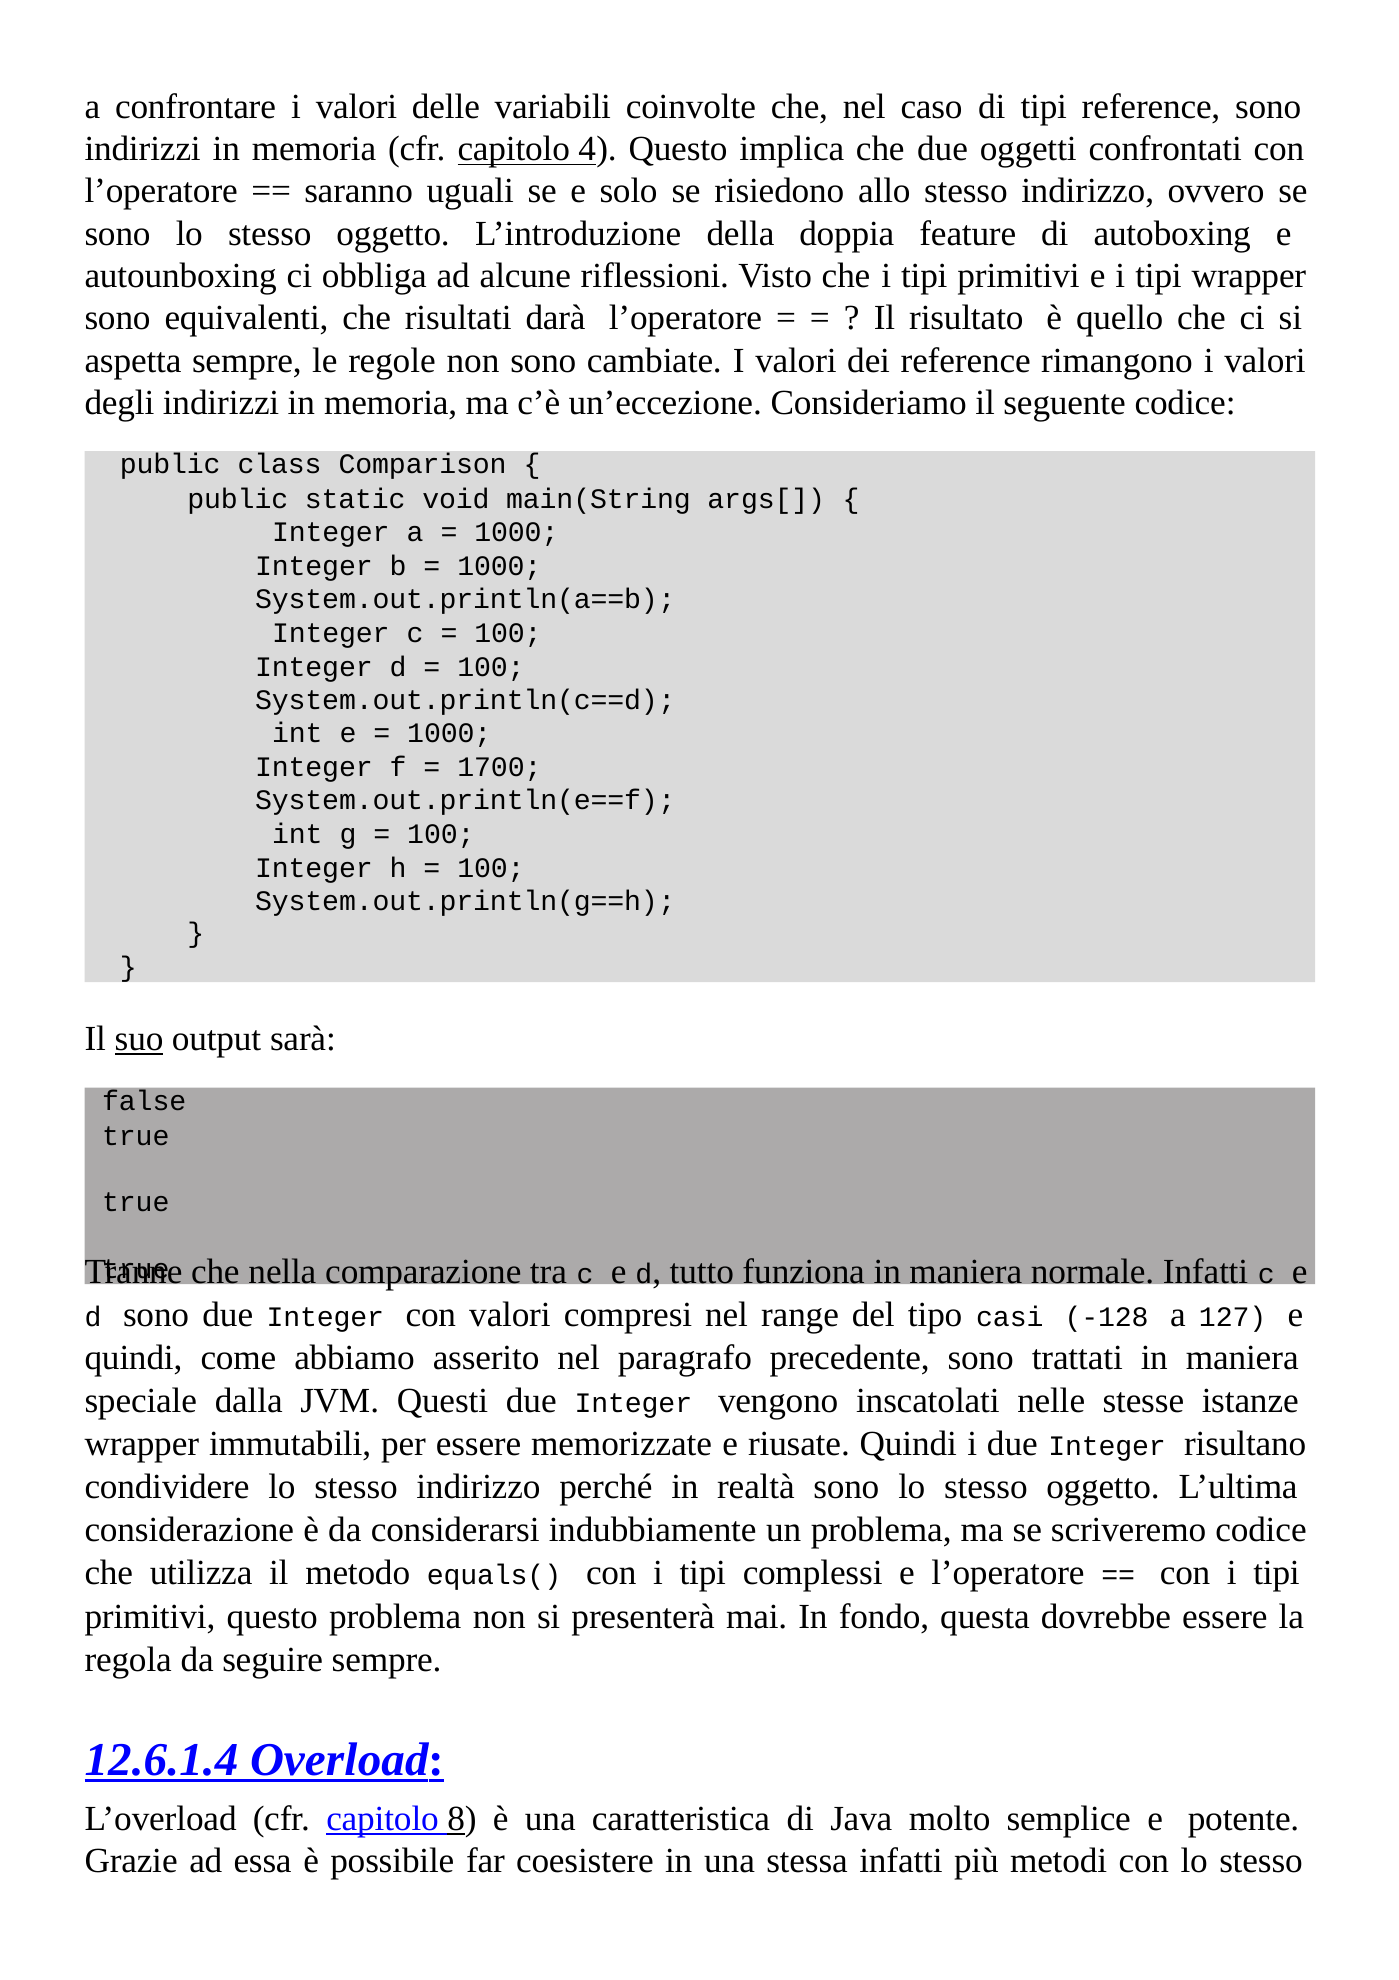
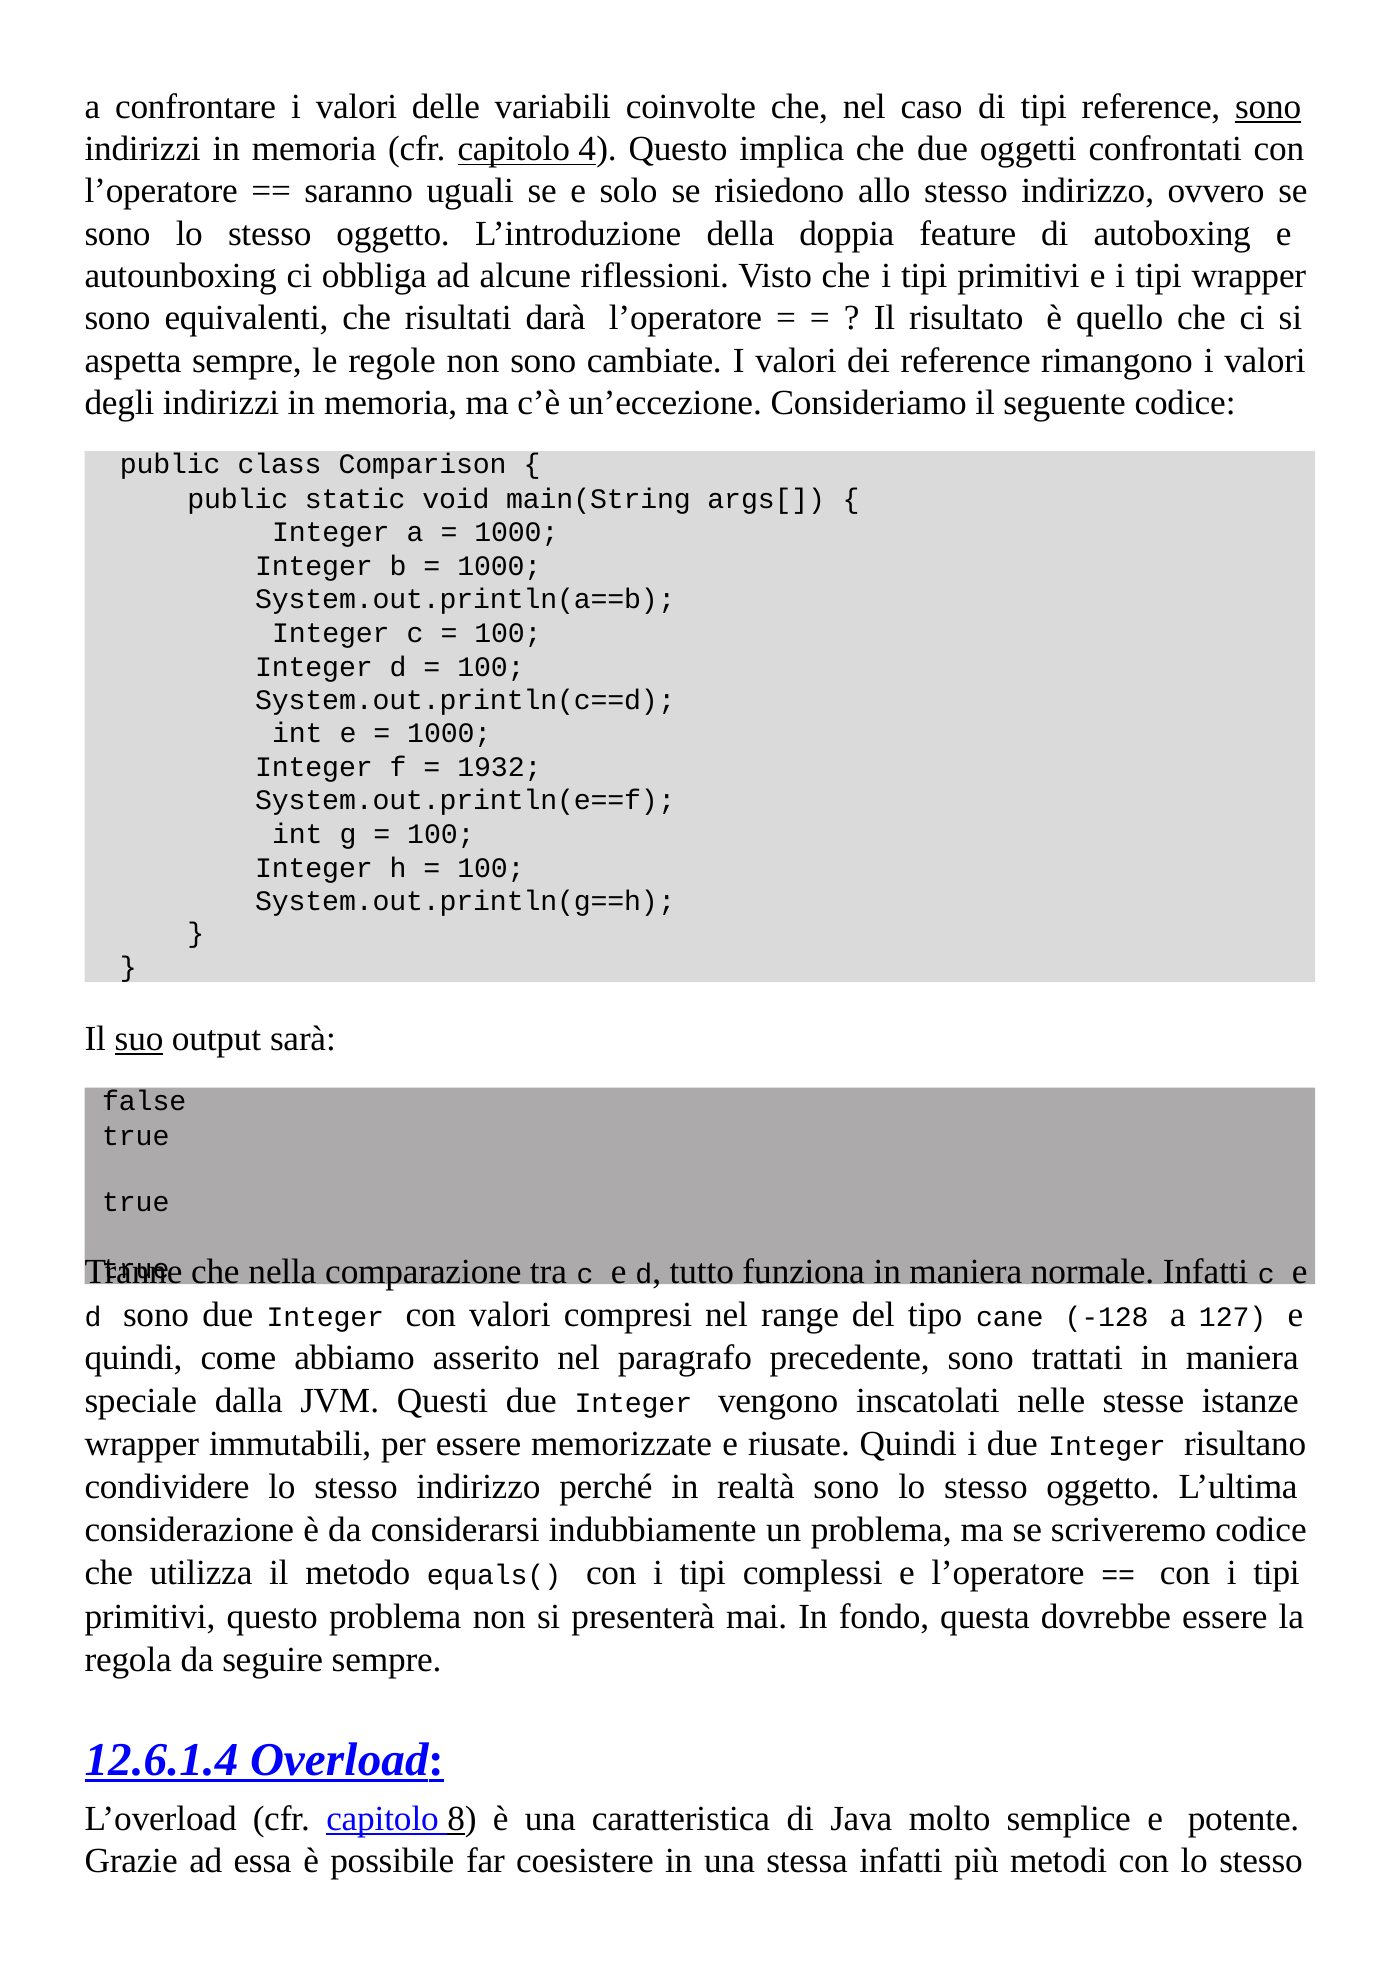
sono at (1268, 106) underline: none -> present
1700: 1700 -> 1932
casi: casi -> cane
